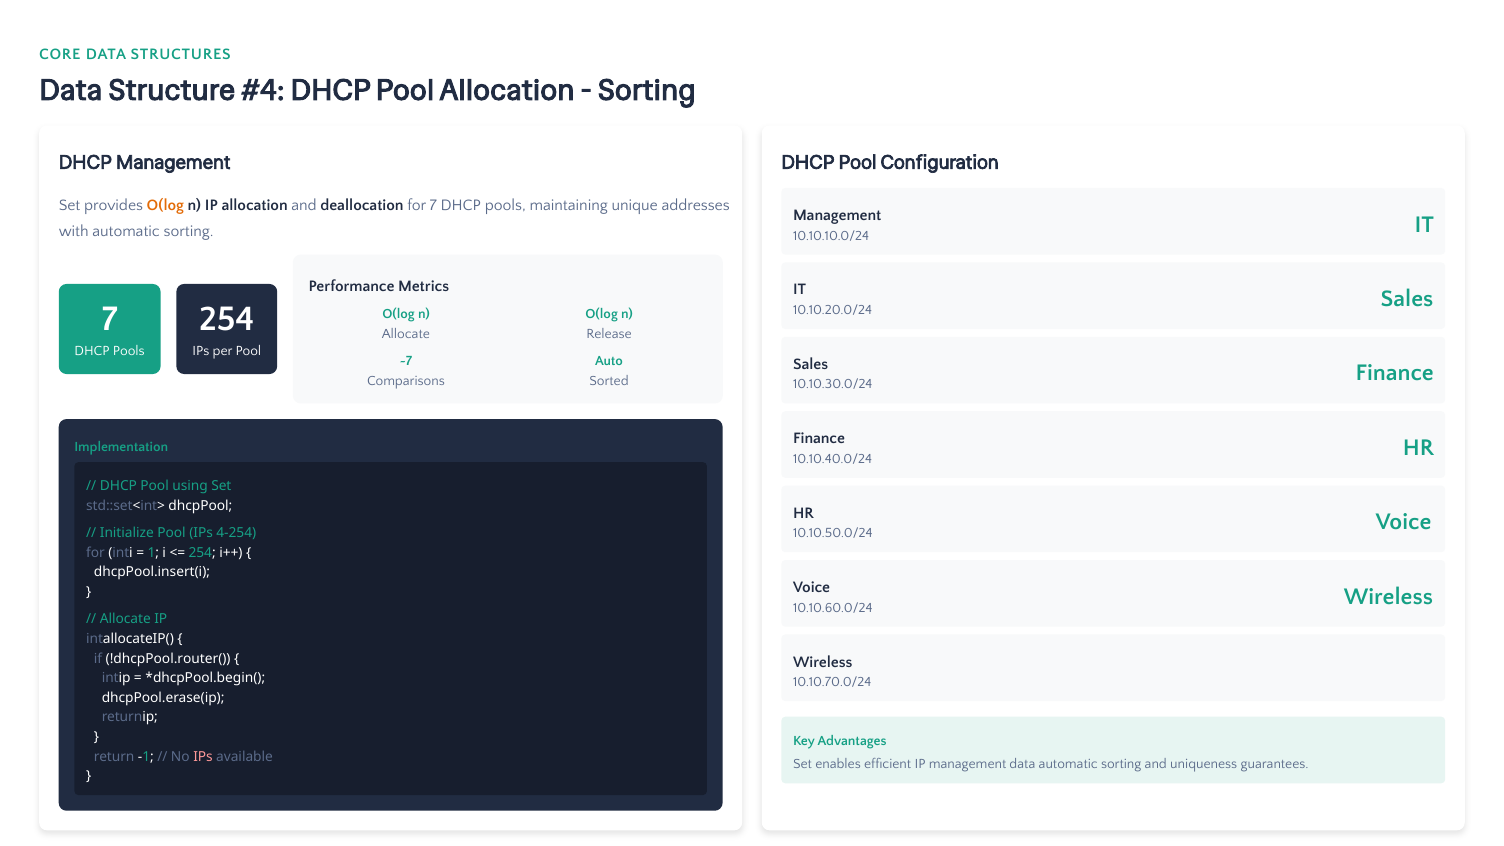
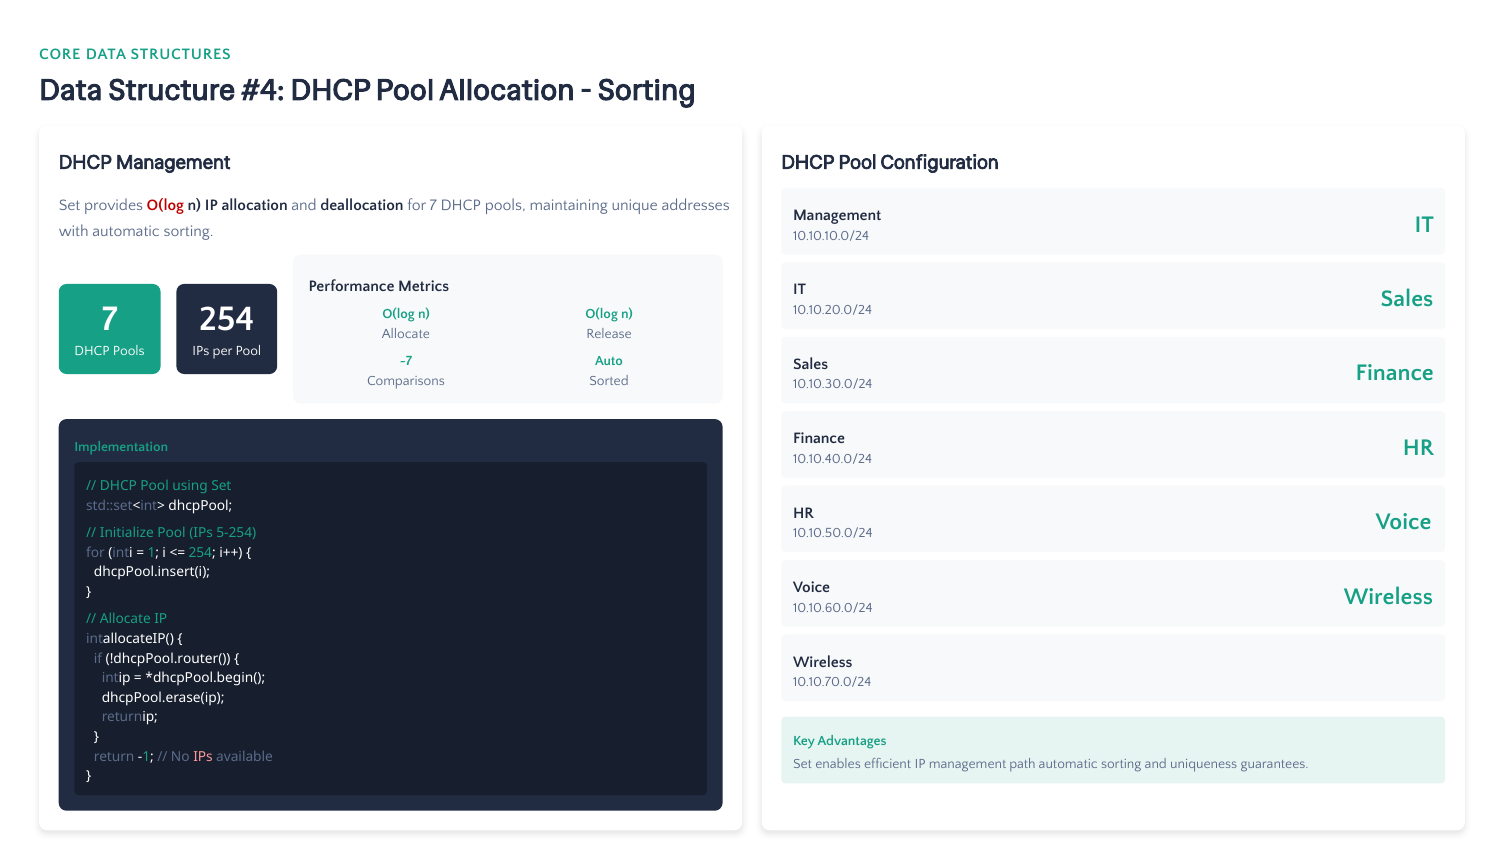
O(log at (165, 205) colour: orange -> red
4-254: 4-254 -> 5-254
management data: data -> path
